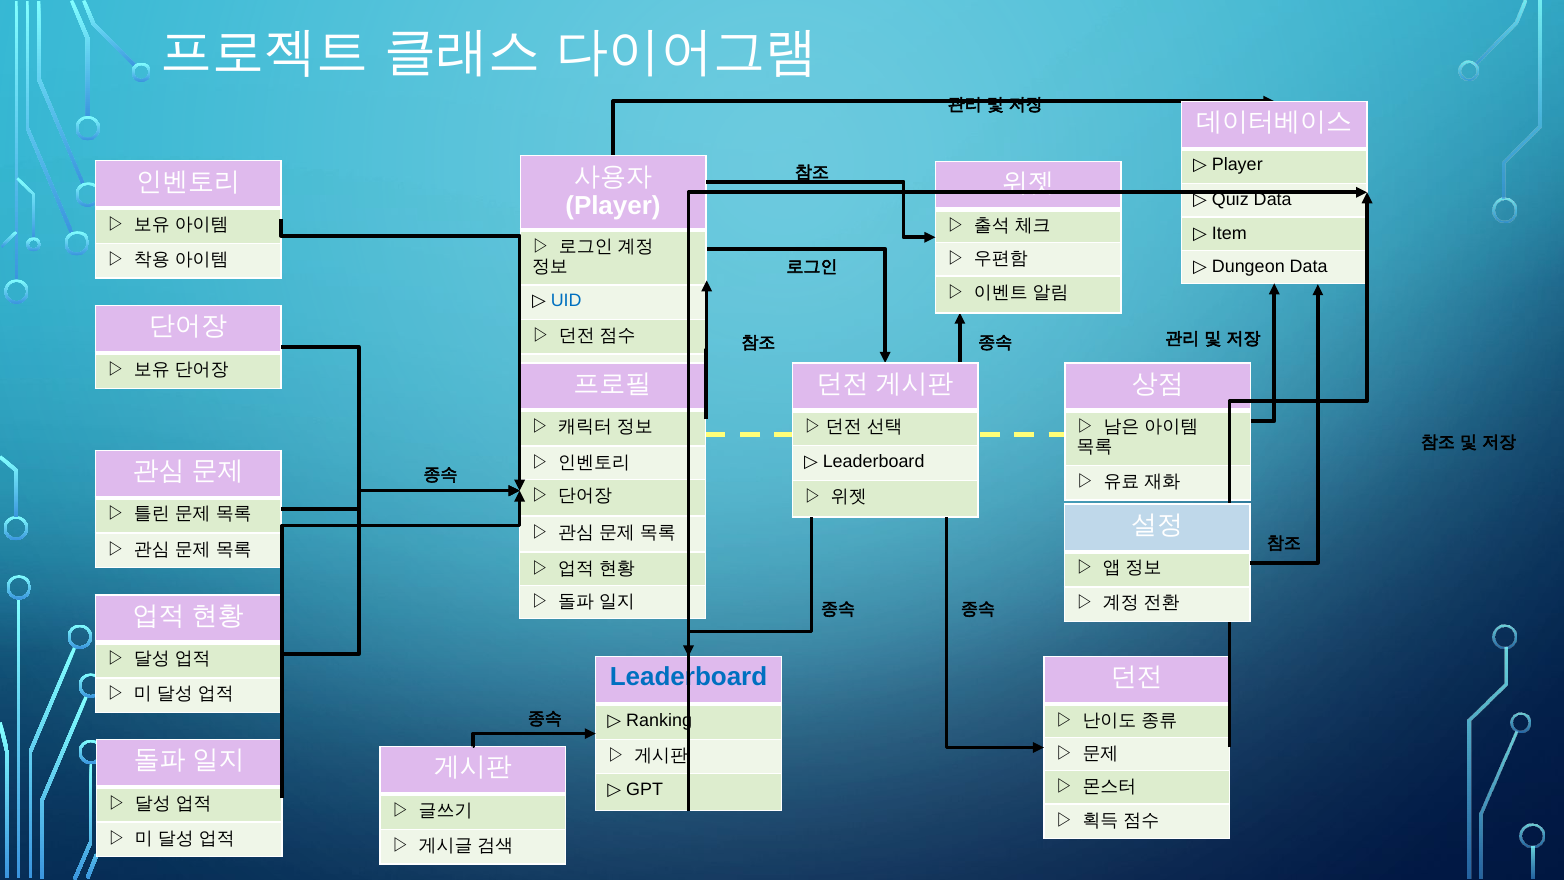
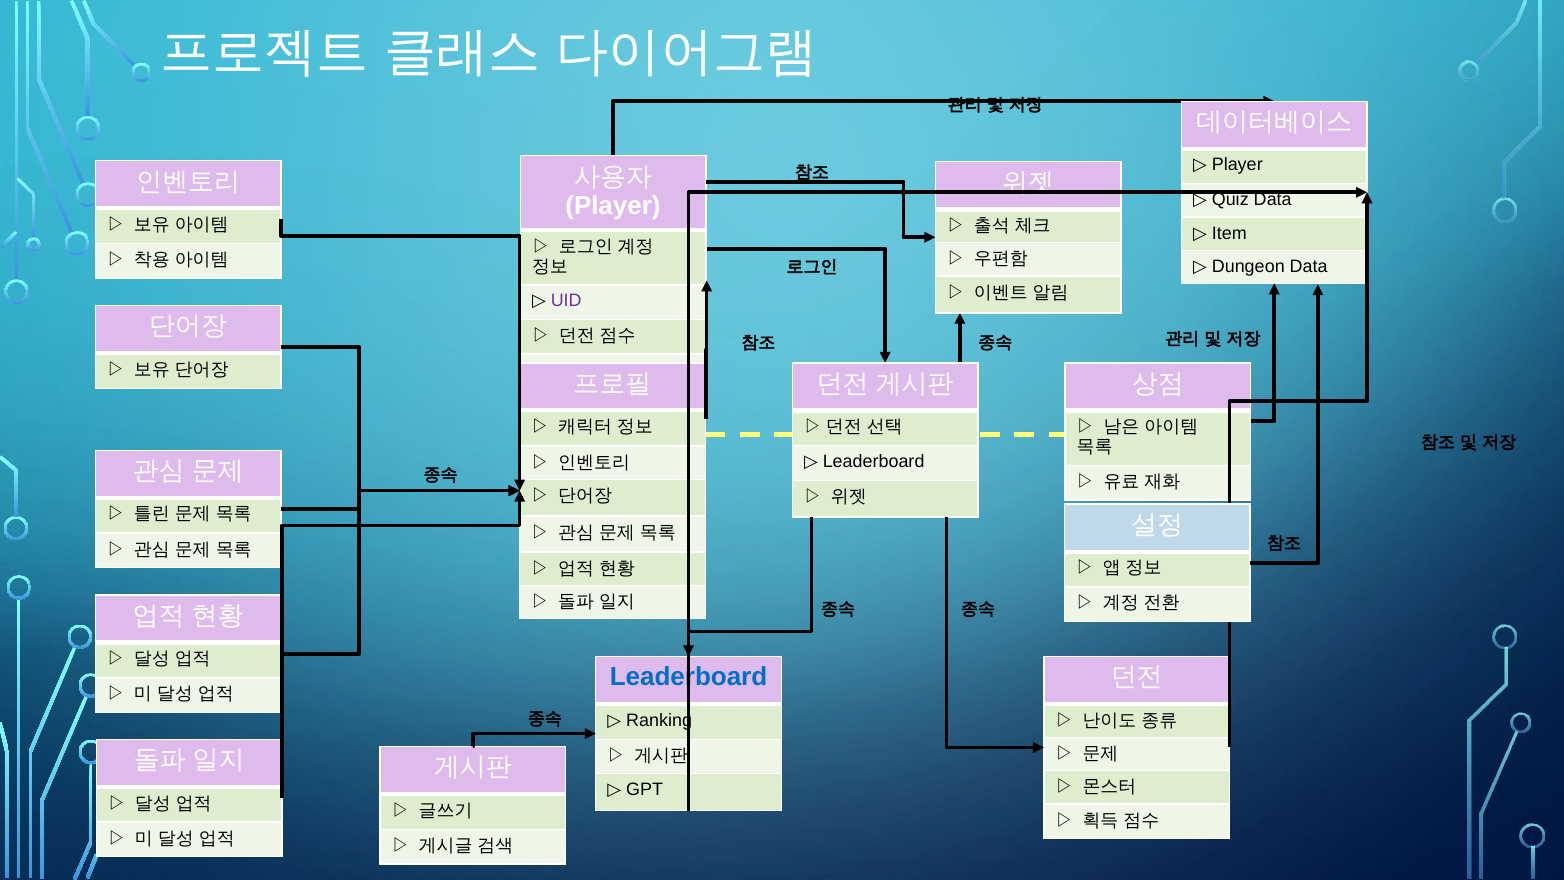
UID colour: blue -> purple
